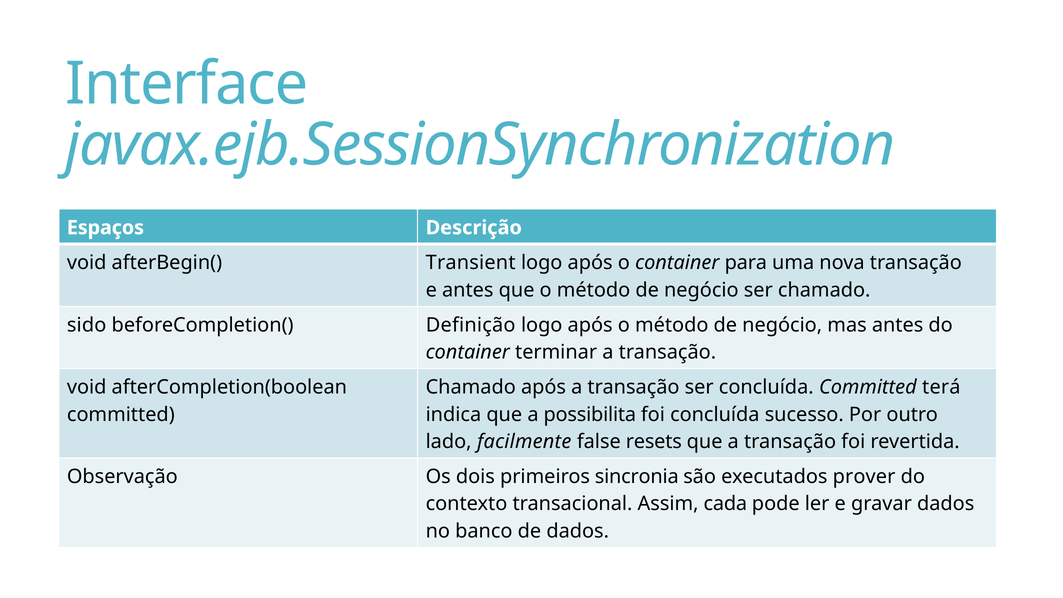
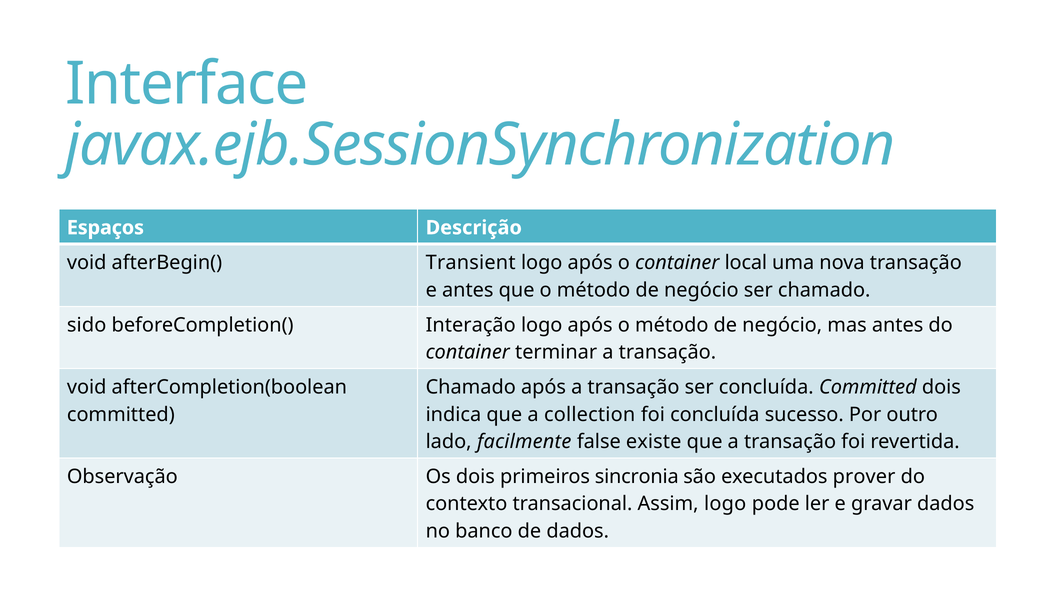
para: para -> local
Definição: Definição -> Interação
Committed terá: terá -> dois
possibilita: possibilita -> collection
resets: resets -> existe
Assim cada: cada -> logo
